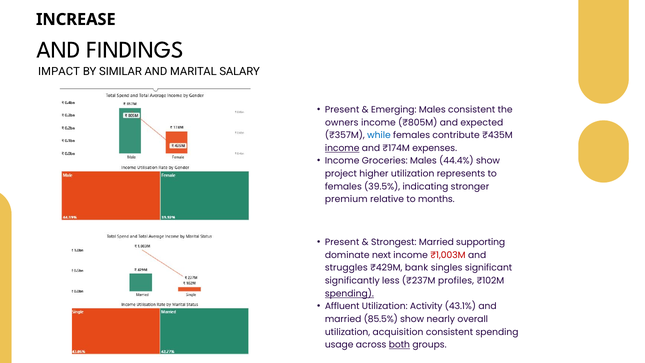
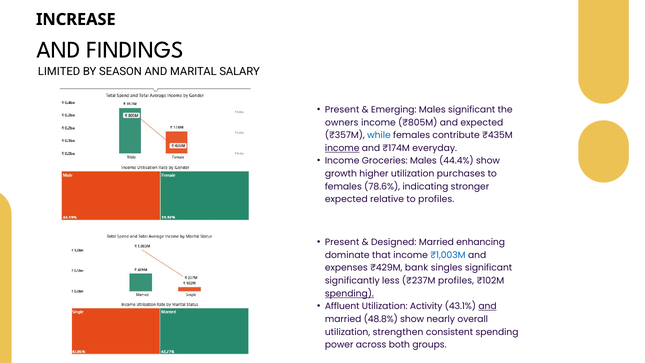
IMPACT: IMPACT -> LIMITED
SIMILAR: SIMILAR -> SEASON
Males consistent: consistent -> significant
expenses: expenses -> everyday
project: project -> growth
represents: represents -> purchases
39.5%: 39.5% -> 78.6%
premium at (346, 199): premium -> expected
to months: months -> profiles
Strongest: Strongest -> Designed
supporting: supporting -> enhancing
next: next -> that
₹1,003M colour: red -> blue
struggles: struggles -> expenses
and at (488, 306) underline: none -> present
85.5%: 85.5% -> 48.8%
acquisition: acquisition -> strengthen
usage: usage -> power
both underline: present -> none
